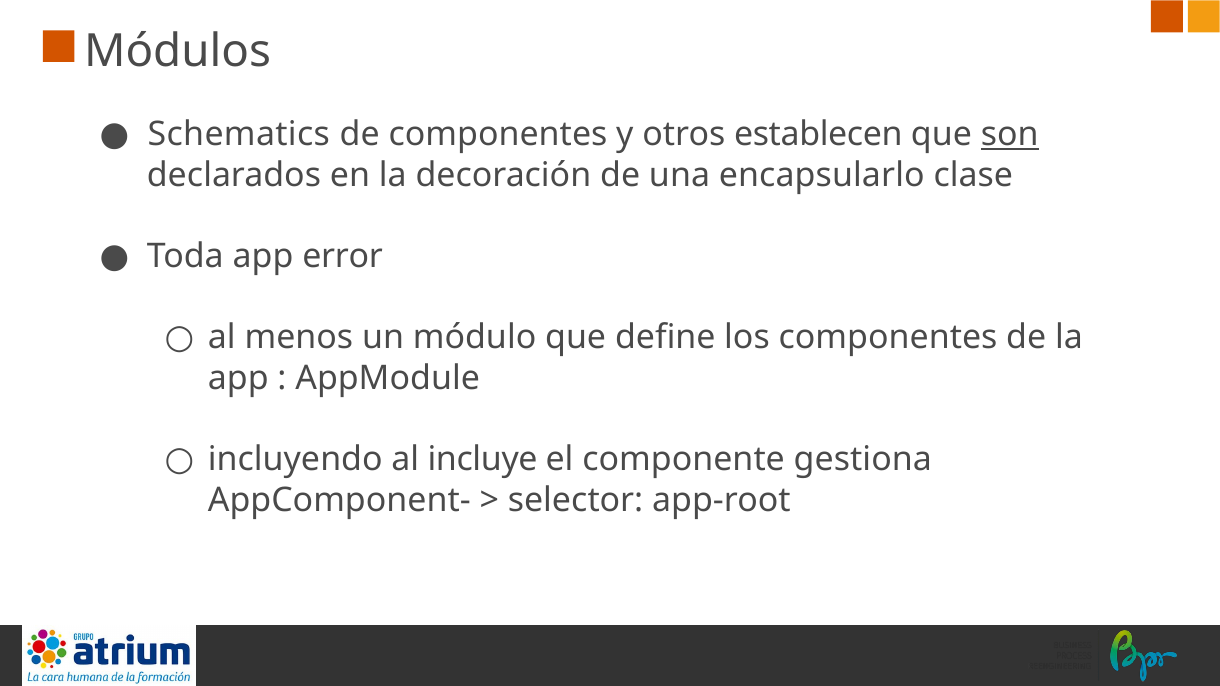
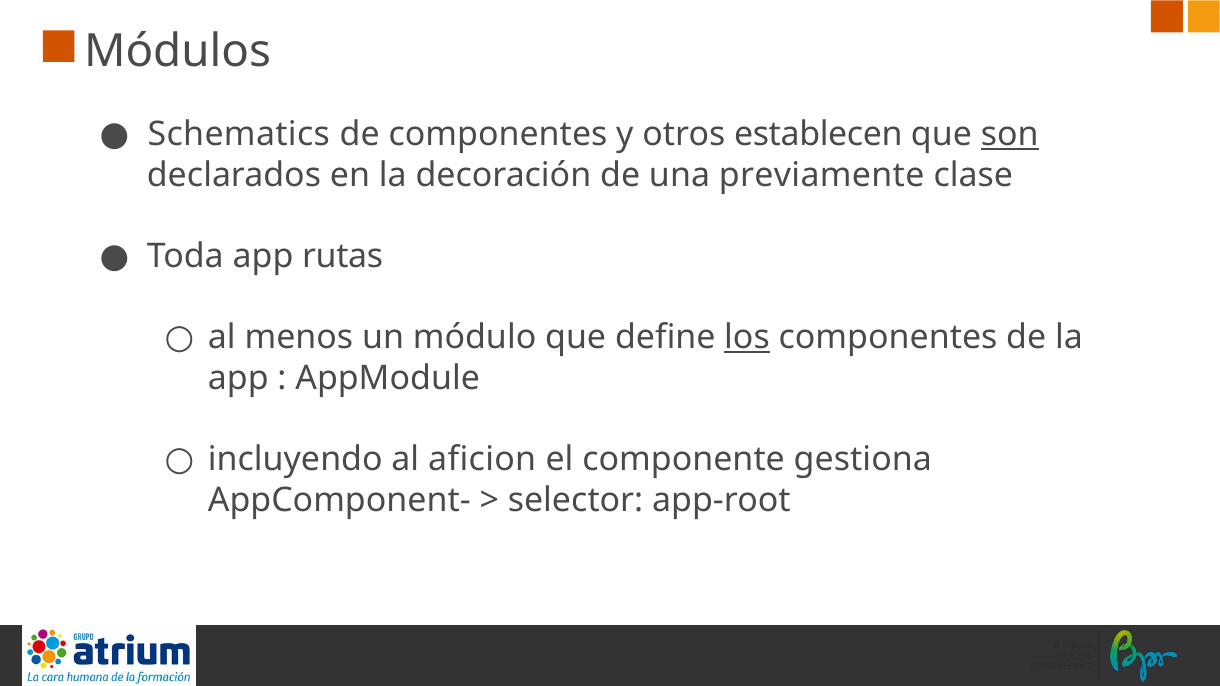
encapsularlo: encapsularlo -> previamente
error: error -> rutas
los underline: none -> present
incluye: incluye -> aficion
